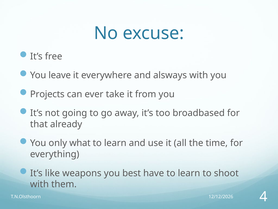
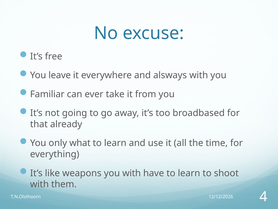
Projects: Projects -> Familiar
you best: best -> with
